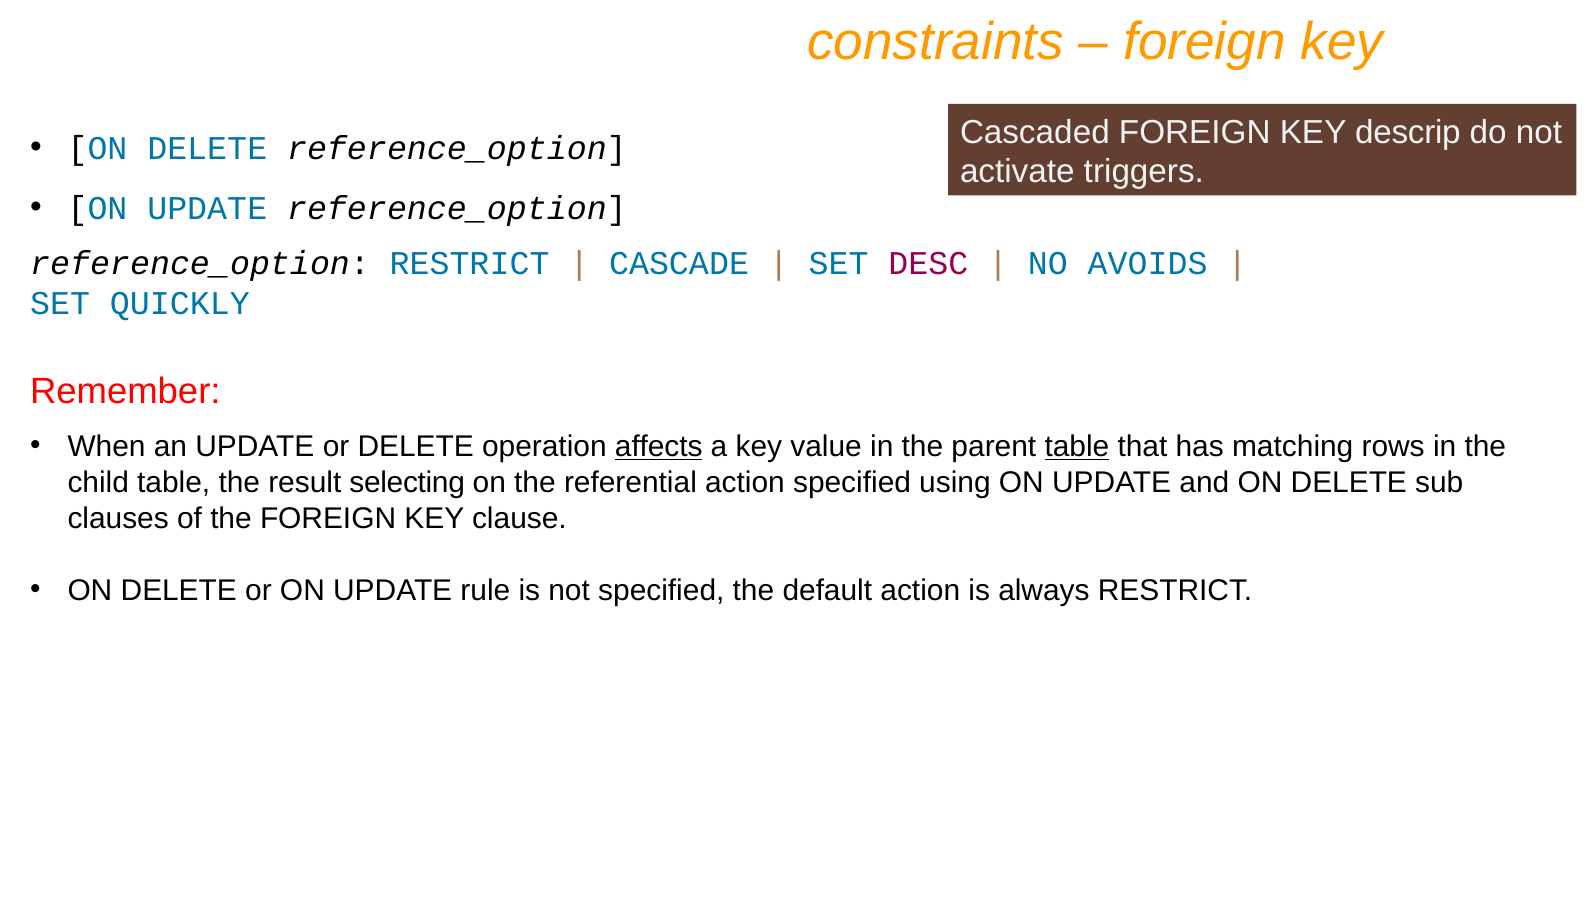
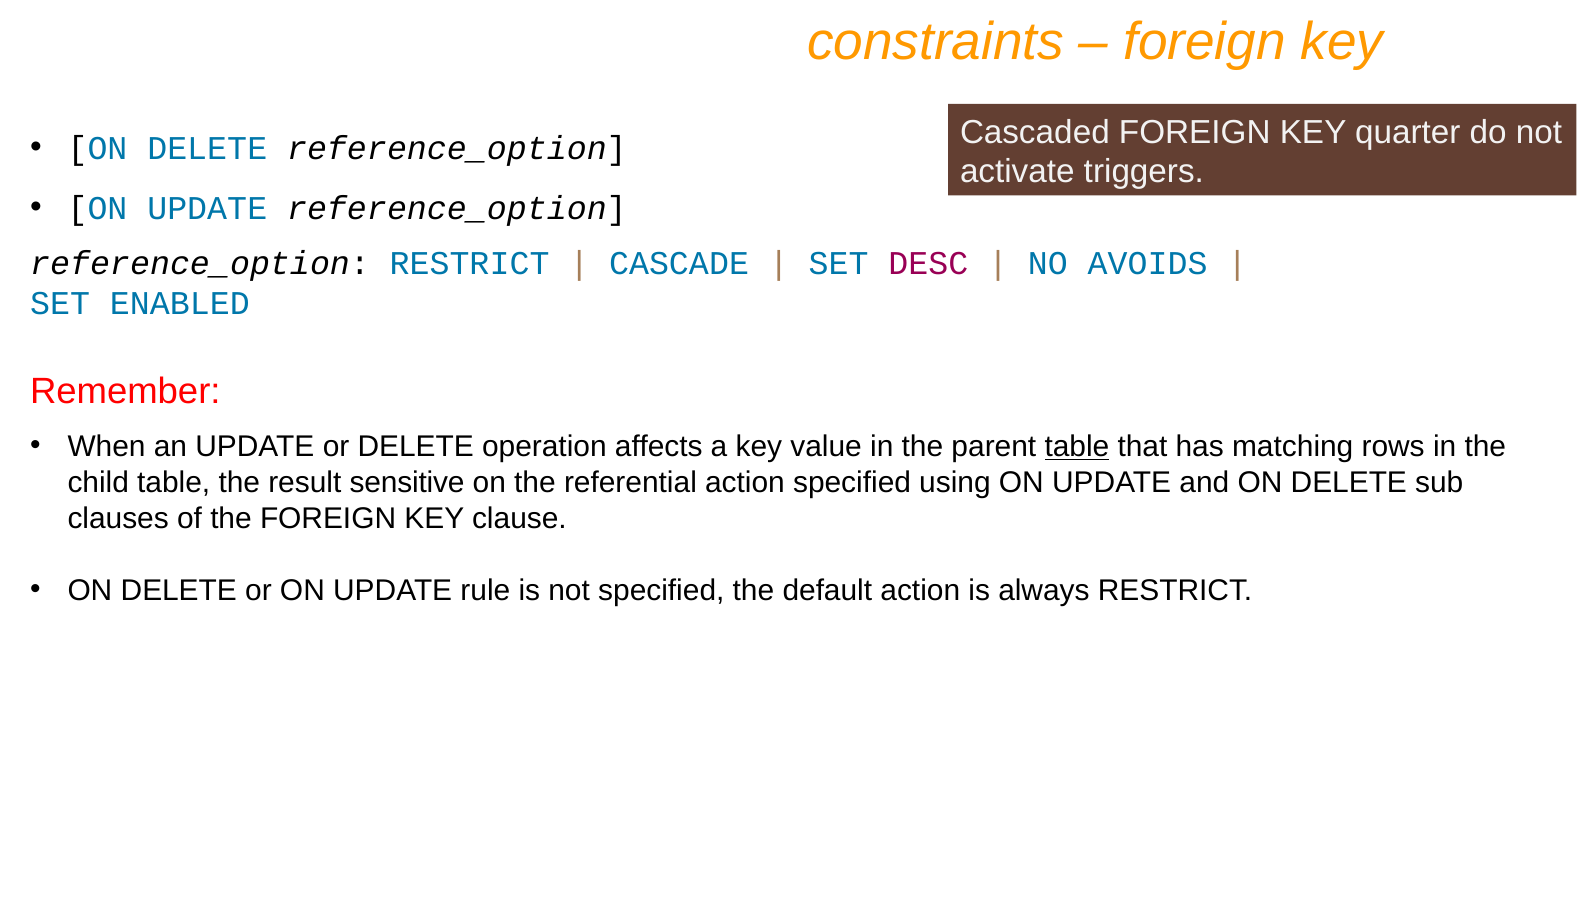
descrip: descrip -> quarter
QUICKLY: QUICKLY -> ENABLED
affects underline: present -> none
selecting: selecting -> sensitive
